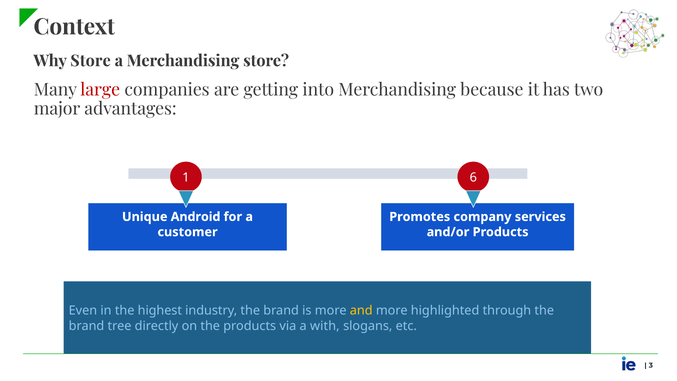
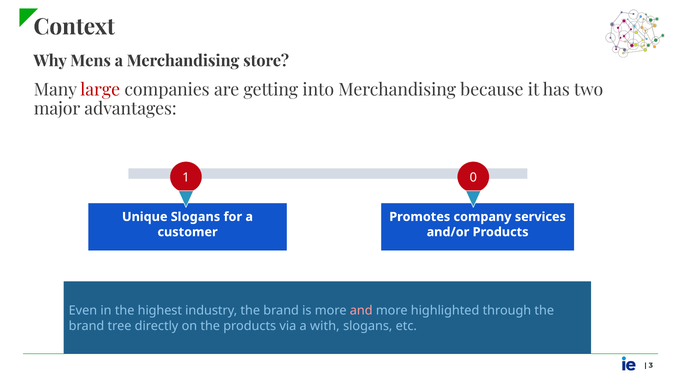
Why Store: Store -> Mens
6: 6 -> 0
Unique Android: Android -> Slogans
and colour: yellow -> pink
